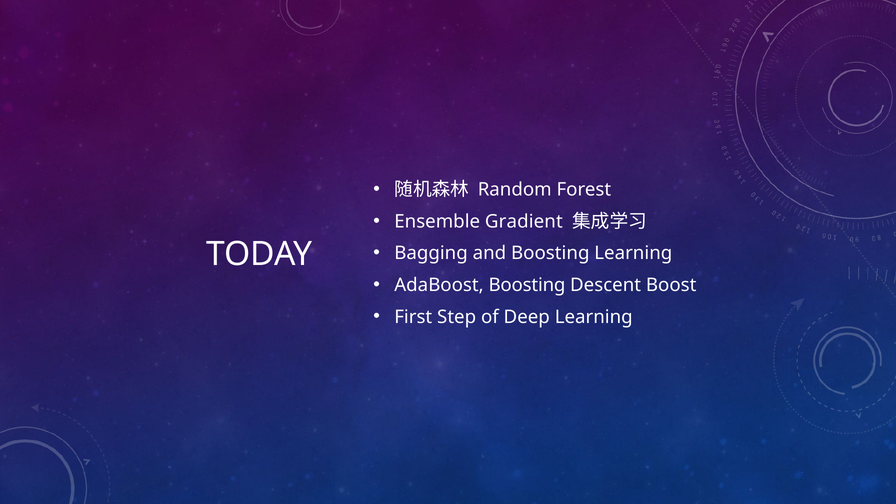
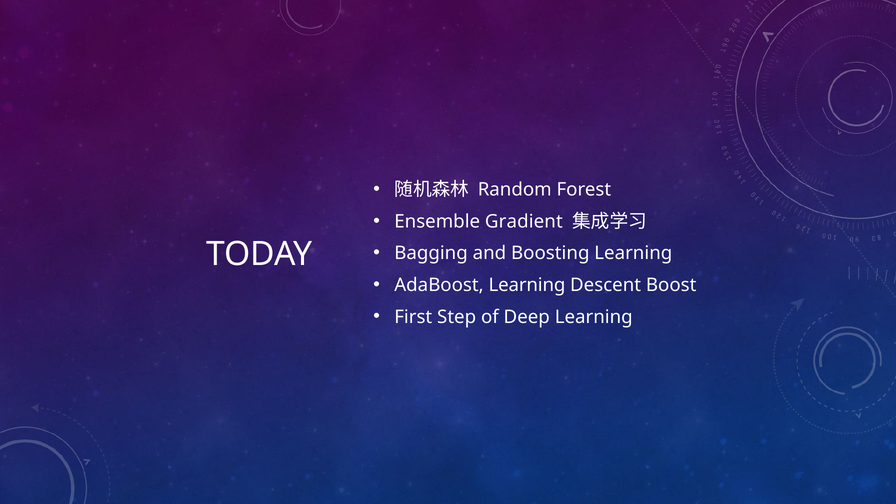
AdaBoost Boosting: Boosting -> Learning
